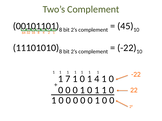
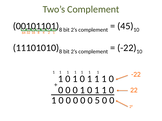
7 at (68, 79): 7 -> 0
4 at (97, 79): 4 -> 1
1 at (97, 101): 1 -> 5
